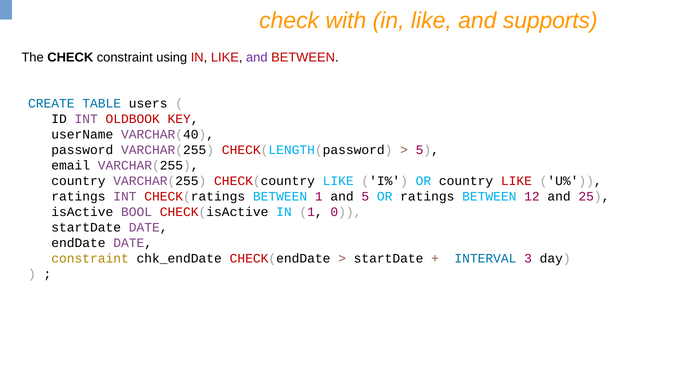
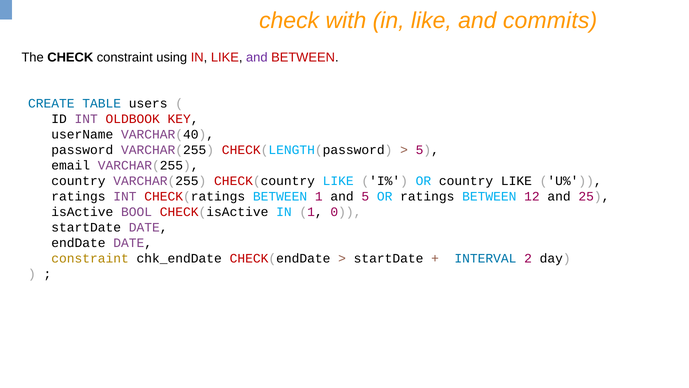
supports: supports -> commits
LIKE at (516, 181) colour: red -> black
3: 3 -> 2
